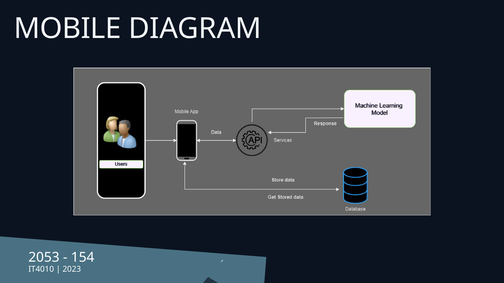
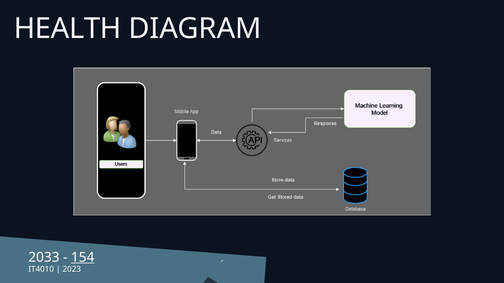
MOBILE: MOBILE -> HEALTH
2053: 2053 -> 2033
154 underline: none -> present
